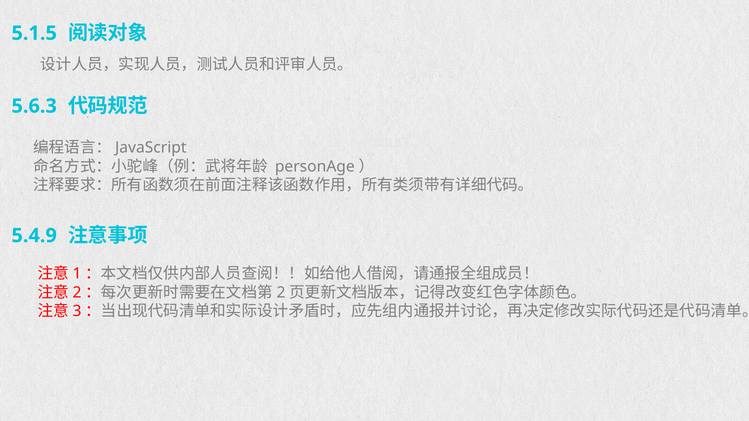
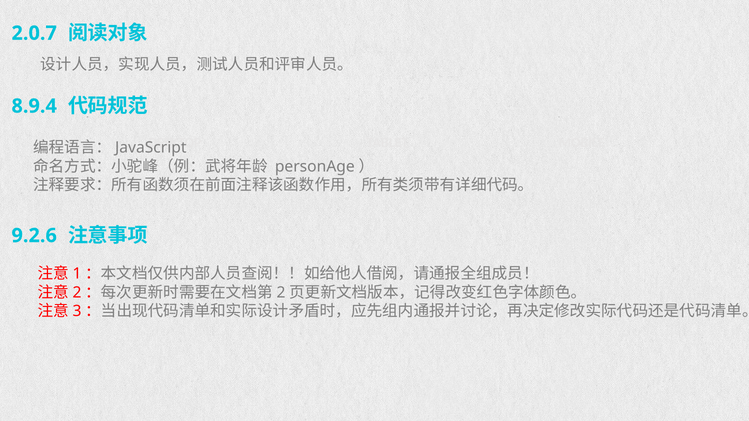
5.1.5: 5.1.5 -> 2.0.7
5.6.3: 5.6.3 -> 8.9.4
5.4.9: 5.4.9 -> 9.2.6
